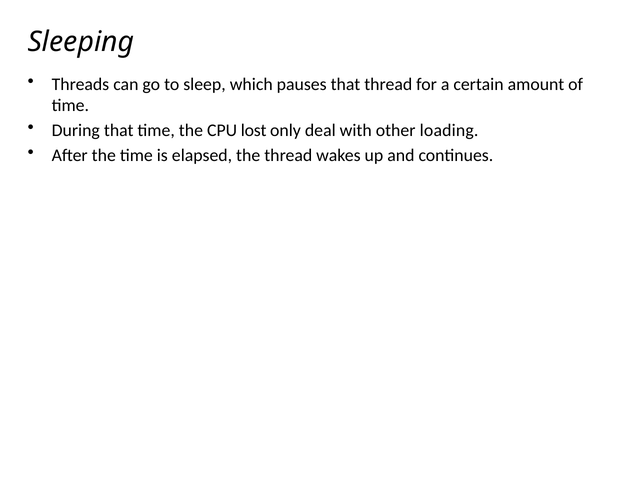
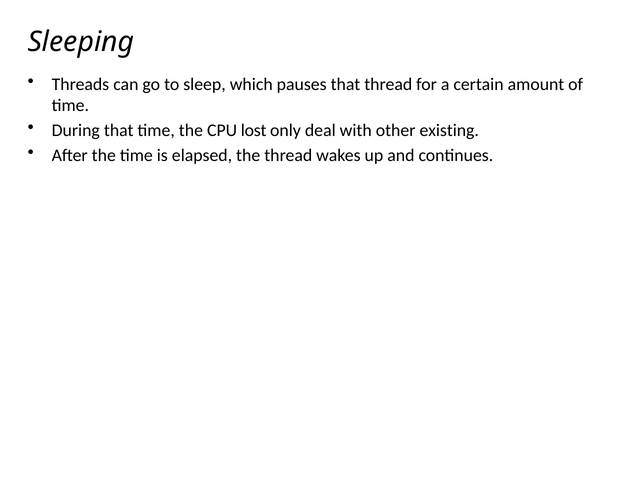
loading: loading -> existing
